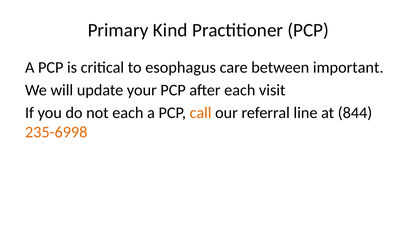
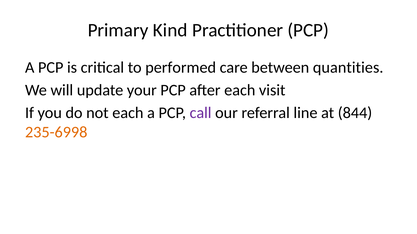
esophagus: esophagus -> performed
important: important -> quantities
call colour: orange -> purple
